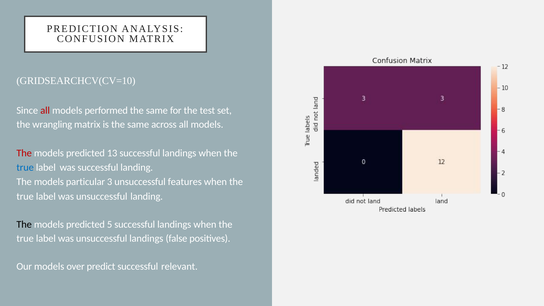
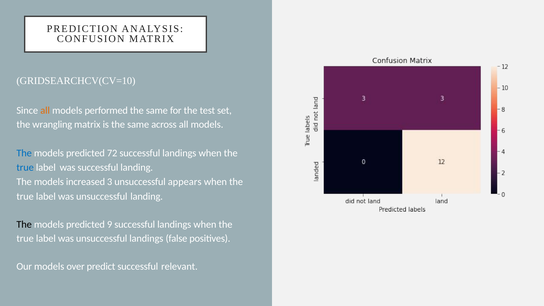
all at (45, 110) colour: red -> orange
The at (24, 153) colour: red -> blue
13: 13 -> 72
particular: particular -> increased
features: features -> appears
5: 5 -> 9
